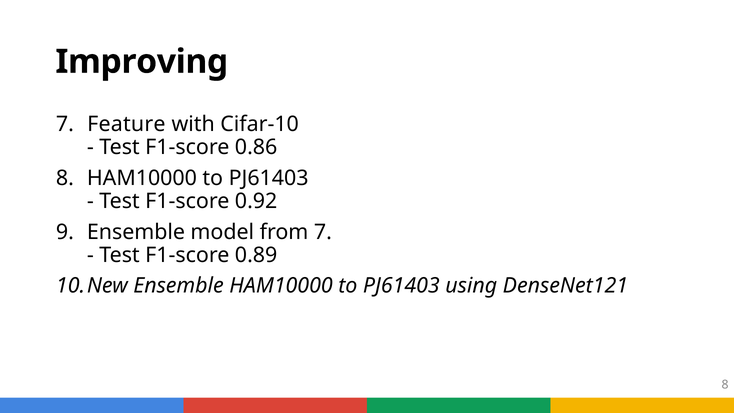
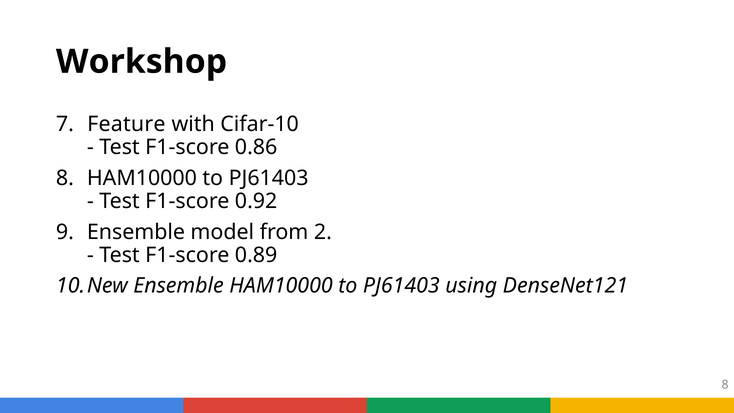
Improving: Improving -> Workshop
from 7: 7 -> 2
